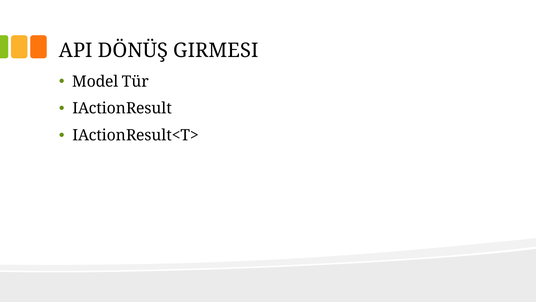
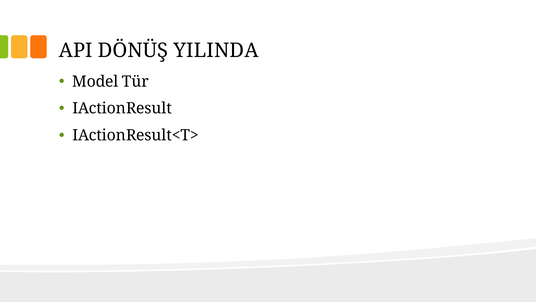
GIRMESI: GIRMESI -> YILINDA
